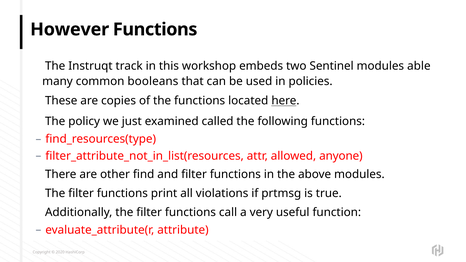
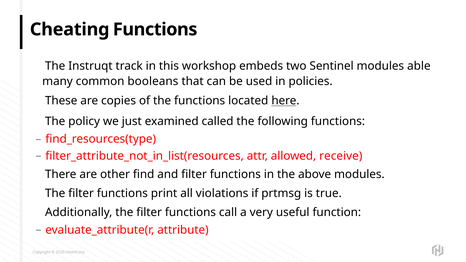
However: However -> Cheating
anyone: anyone -> receive
